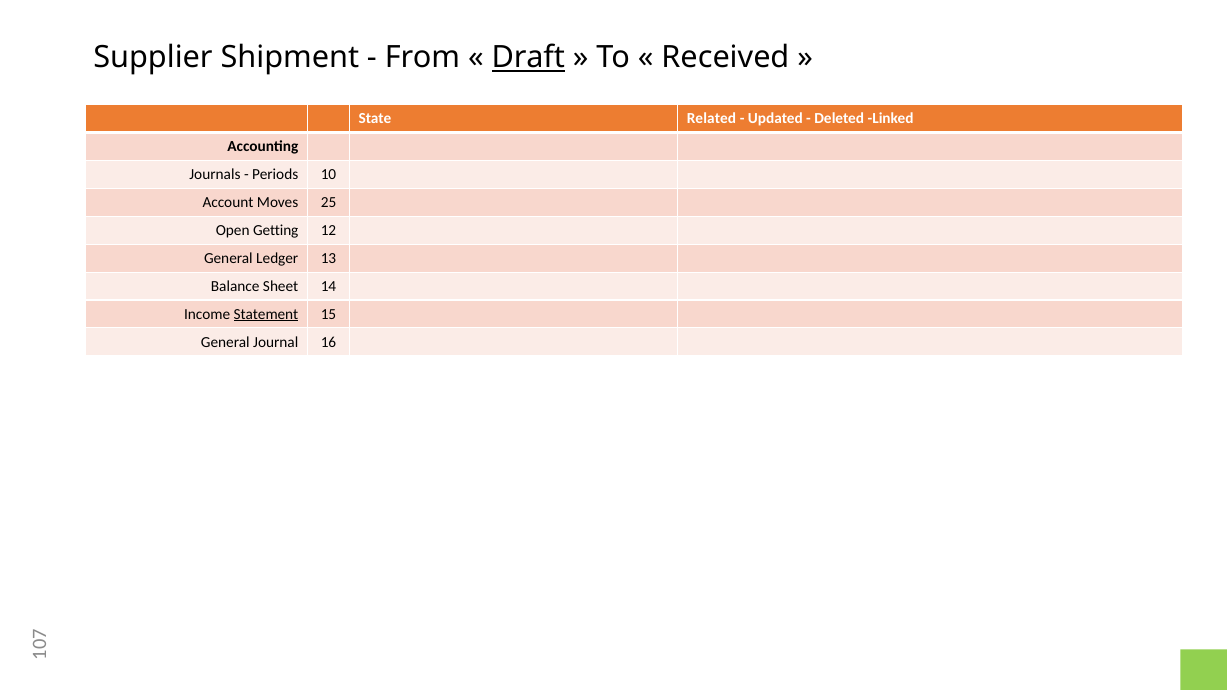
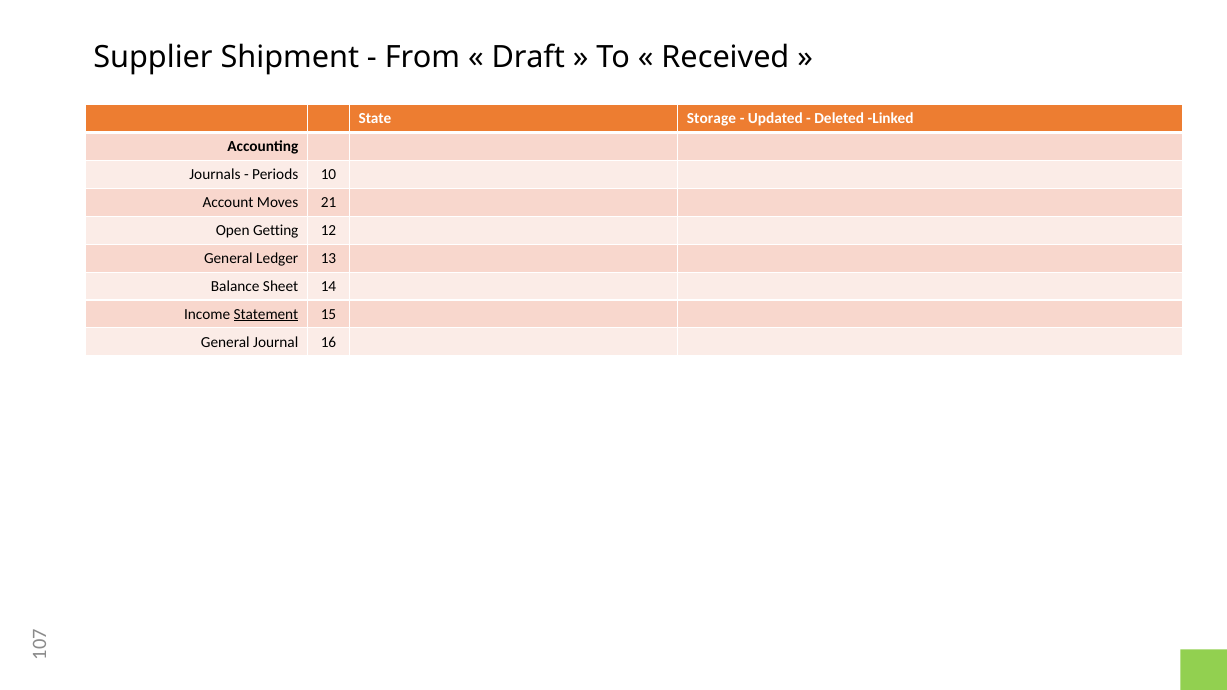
Draft underline: present -> none
Related: Related -> Storage
25: 25 -> 21
